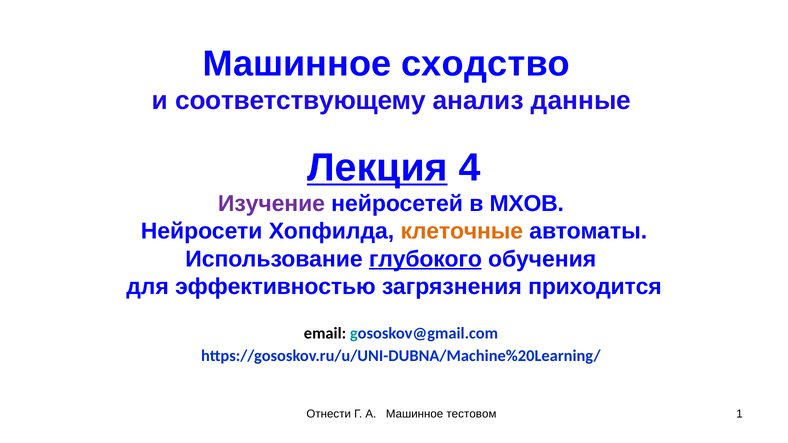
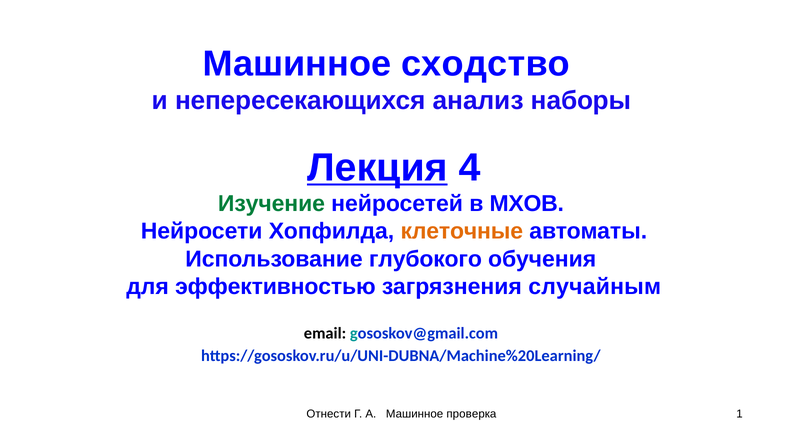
соответствующему: соответствующему -> непересекающихся
данные: данные -> наборы
Изучение colour: purple -> green
глубокого underline: present -> none
приходится: приходится -> случайным
тестовом: тестовом -> проверка
